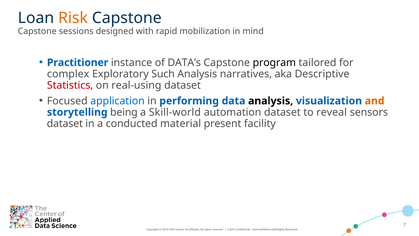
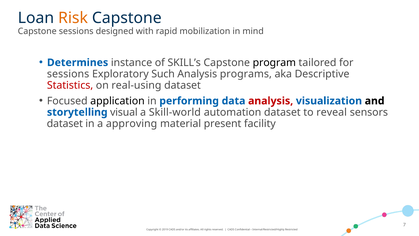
Practitioner: Practitioner -> Determines
DATA’s: DATA’s -> SKILL’s
complex at (68, 74): complex -> sessions
narratives: narratives -> programs
application colour: blue -> black
analysis at (271, 101) colour: black -> red
and colour: orange -> black
being: being -> visual
conducted: conducted -> approving
